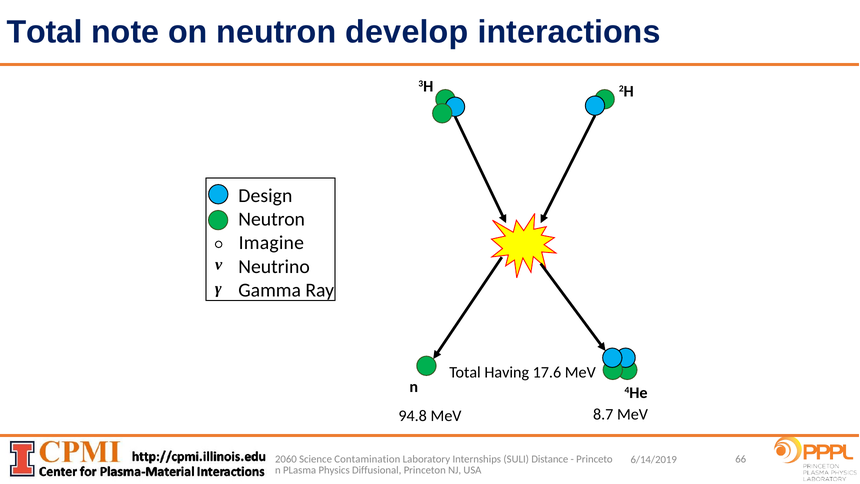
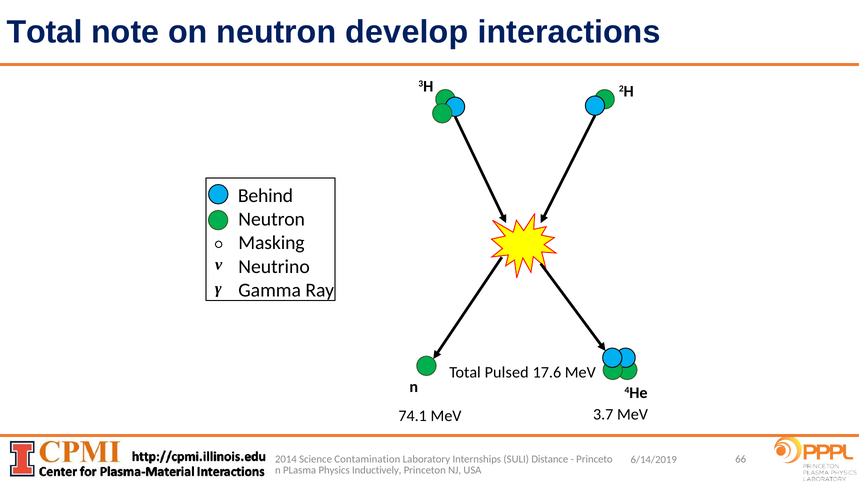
Design: Design -> Behind
Imagine: Imagine -> Masking
Having: Having -> Pulsed
8.7: 8.7 -> 3.7
94.8: 94.8 -> 74.1
2060: 2060 -> 2014
Diffusional: Diffusional -> Inductively
